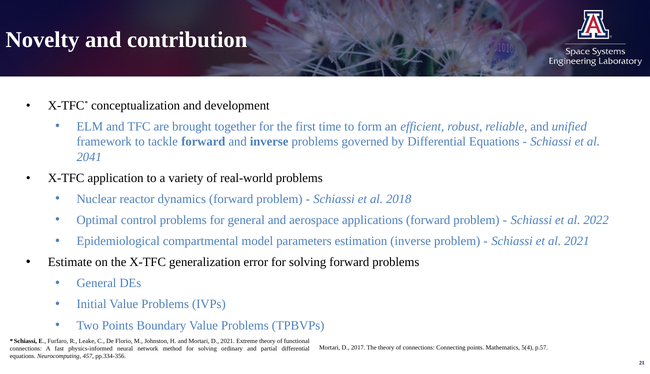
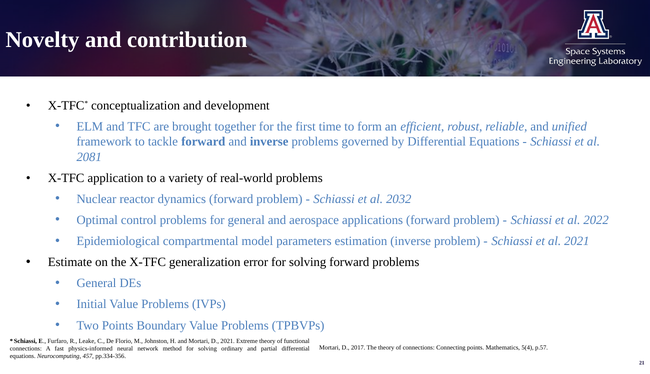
2041: 2041 -> 2081
2018: 2018 -> 2032
